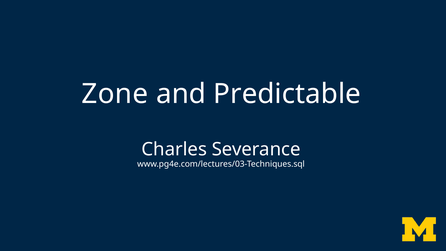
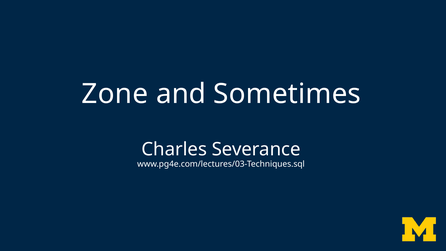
Predictable: Predictable -> Sometimes
